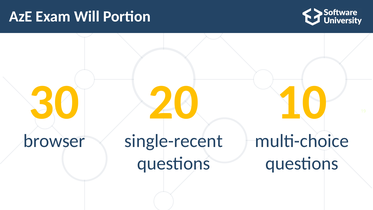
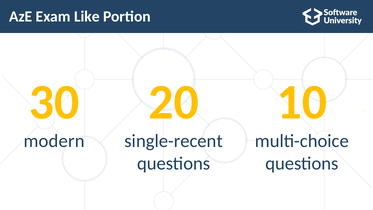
Will: Will -> Like
browser: browser -> modern
